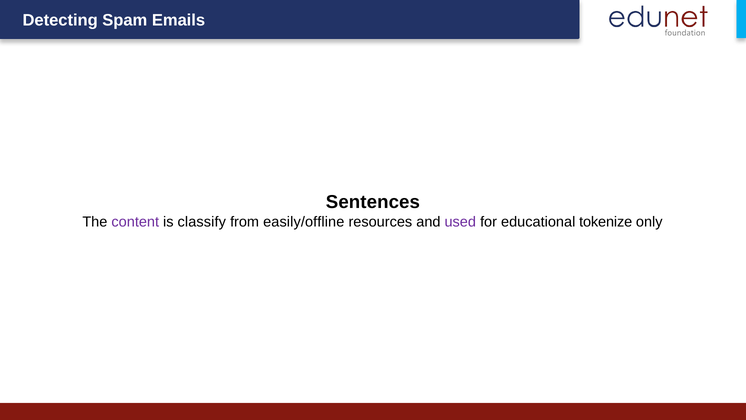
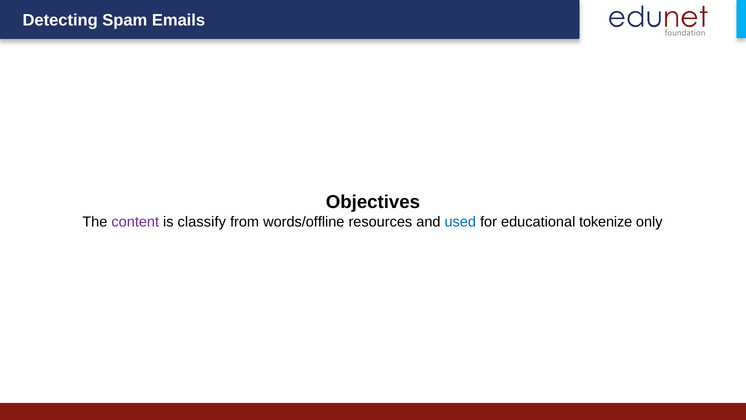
Sentences: Sentences -> Objectives
easily/offline: easily/offline -> words/offline
used colour: purple -> blue
